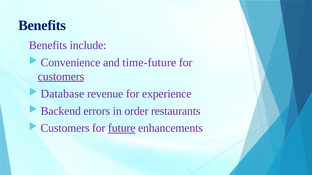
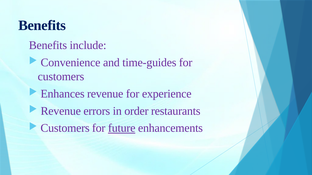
time-future: time-future -> time-guides
customers at (61, 77) underline: present -> none
Database: Database -> Enhances
Backend at (61, 111): Backend -> Revenue
